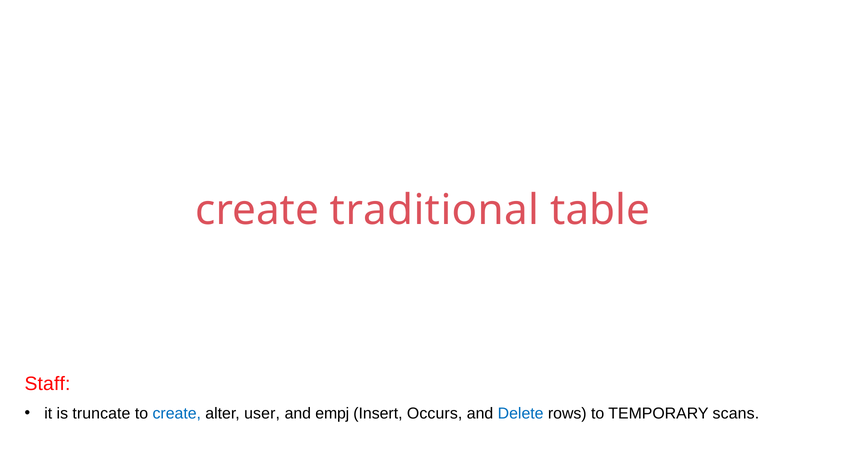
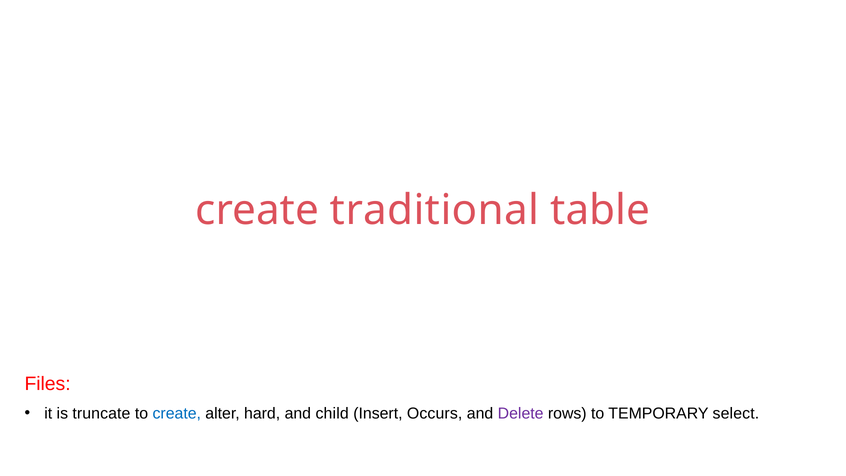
Staff: Staff -> Files
user: user -> hard
empj: empj -> child
Delete colour: blue -> purple
scans: scans -> select
